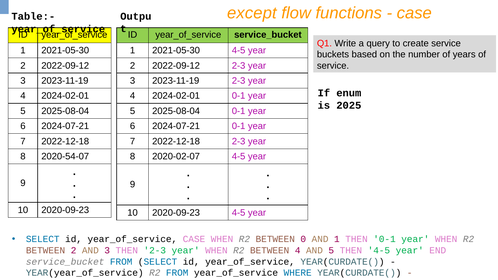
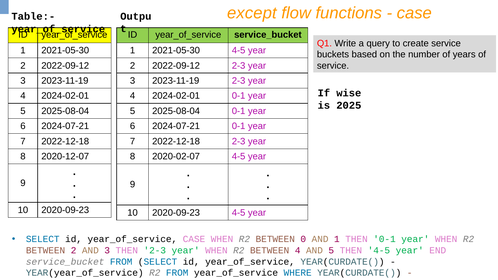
enum: enum -> wise
2020-54-07: 2020-54-07 -> 2020-12-07
